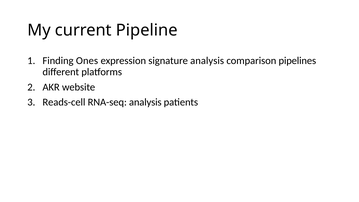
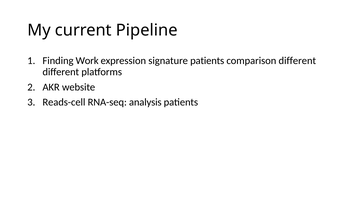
Ones: Ones -> Work
signature analysis: analysis -> patients
comparison pipelines: pipelines -> different
